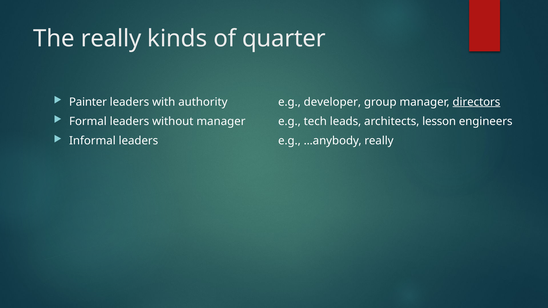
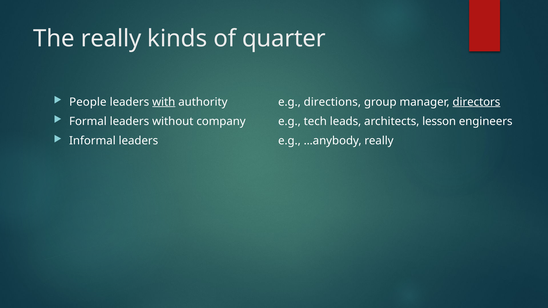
Painter: Painter -> People
with underline: none -> present
developer: developer -> directions
without manager: manager -> company
